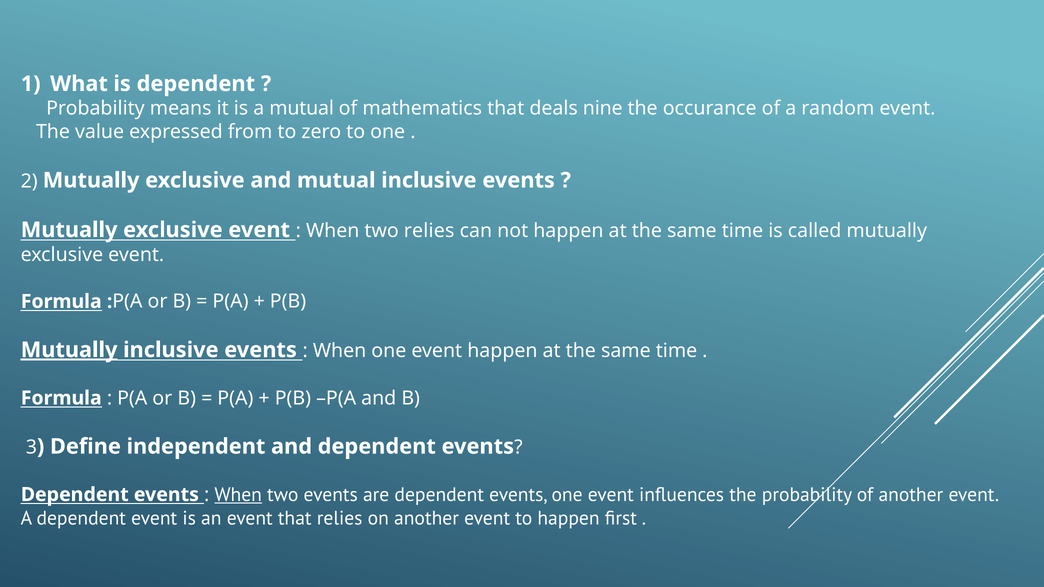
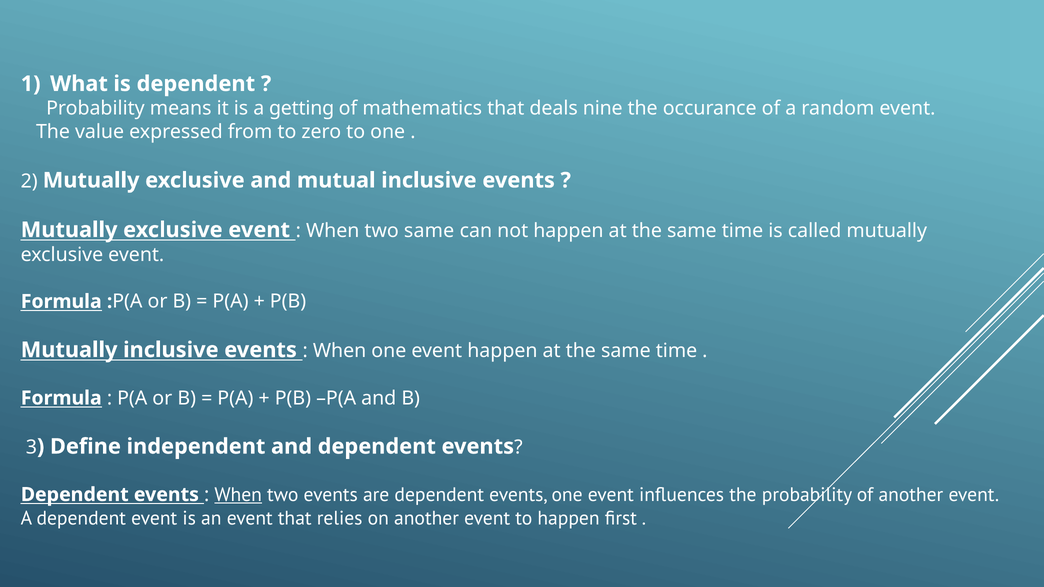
a mutual: mutual -> getting
two relies: relies -> same
Mutually at (69, 350) underline: present -> none
